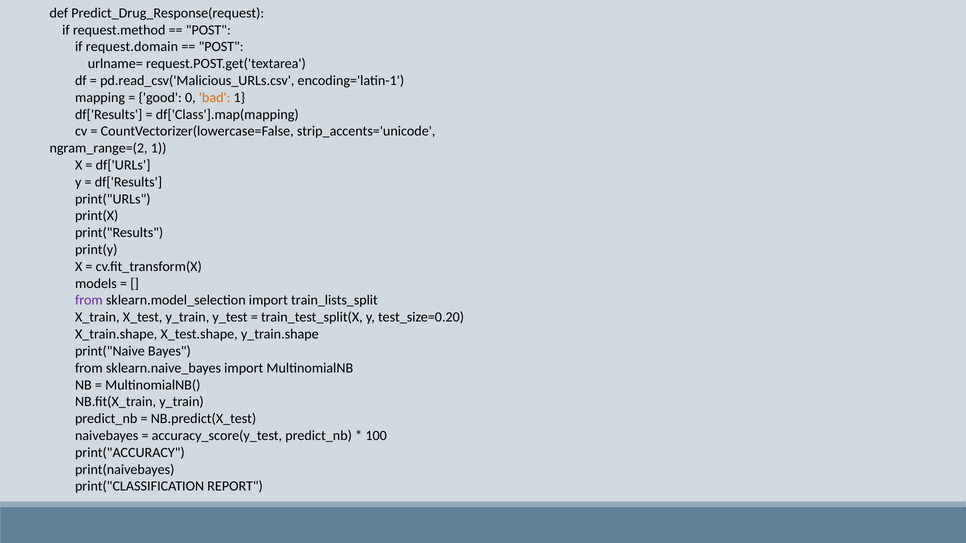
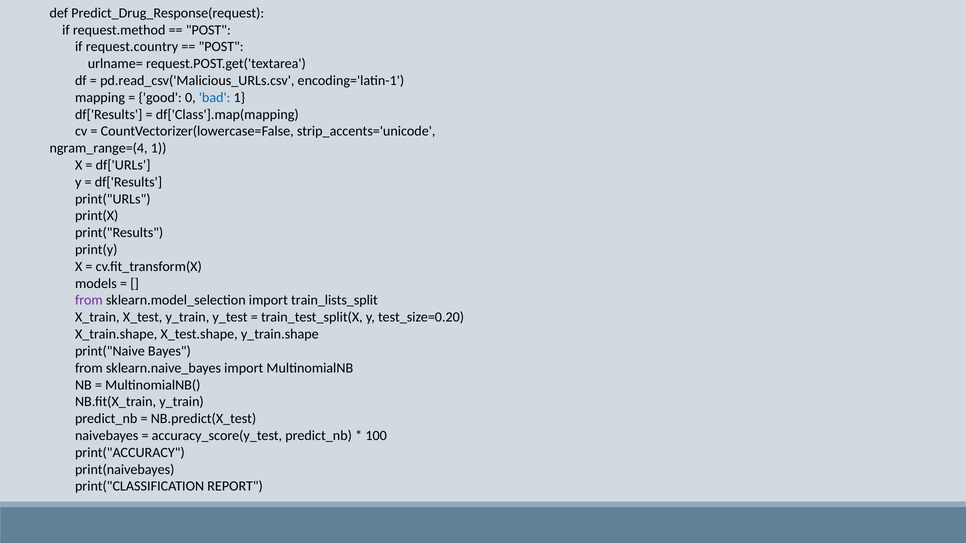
request.domain: request.domain -> request.country
bad colour: orange -> blue
ngram_range=(2: ngram_range=(2 -> ngram_range=(4
